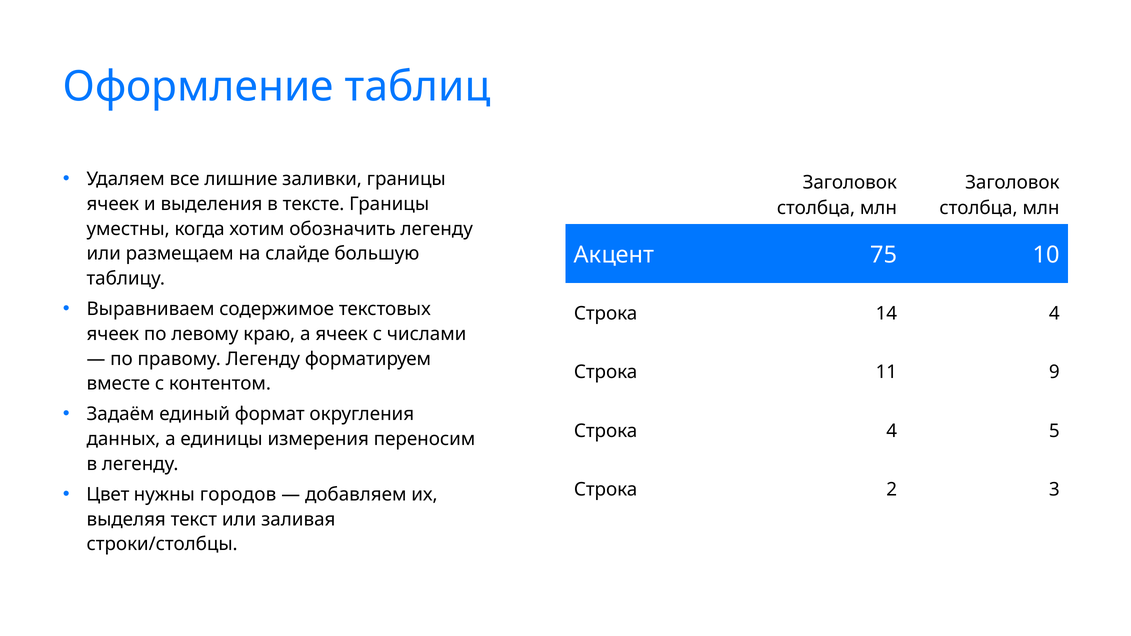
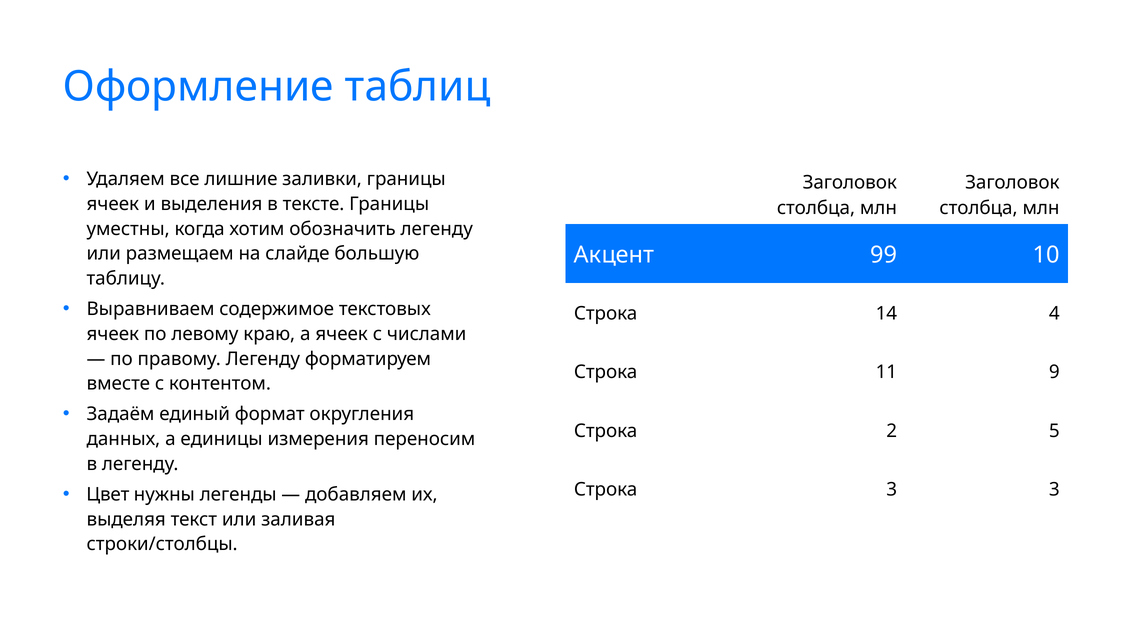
75: 75 -> 99
Строка 4: 4 -> 2
Строка 2: 2 -> 3
городов: городов -> легенды
